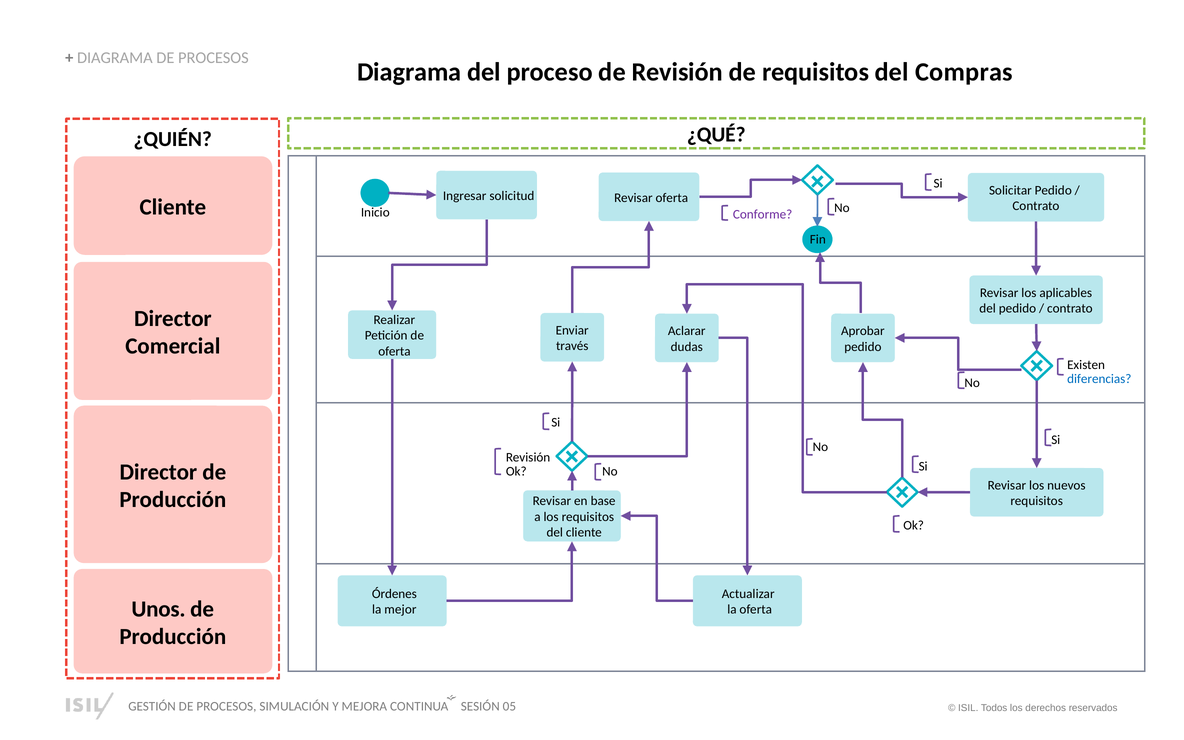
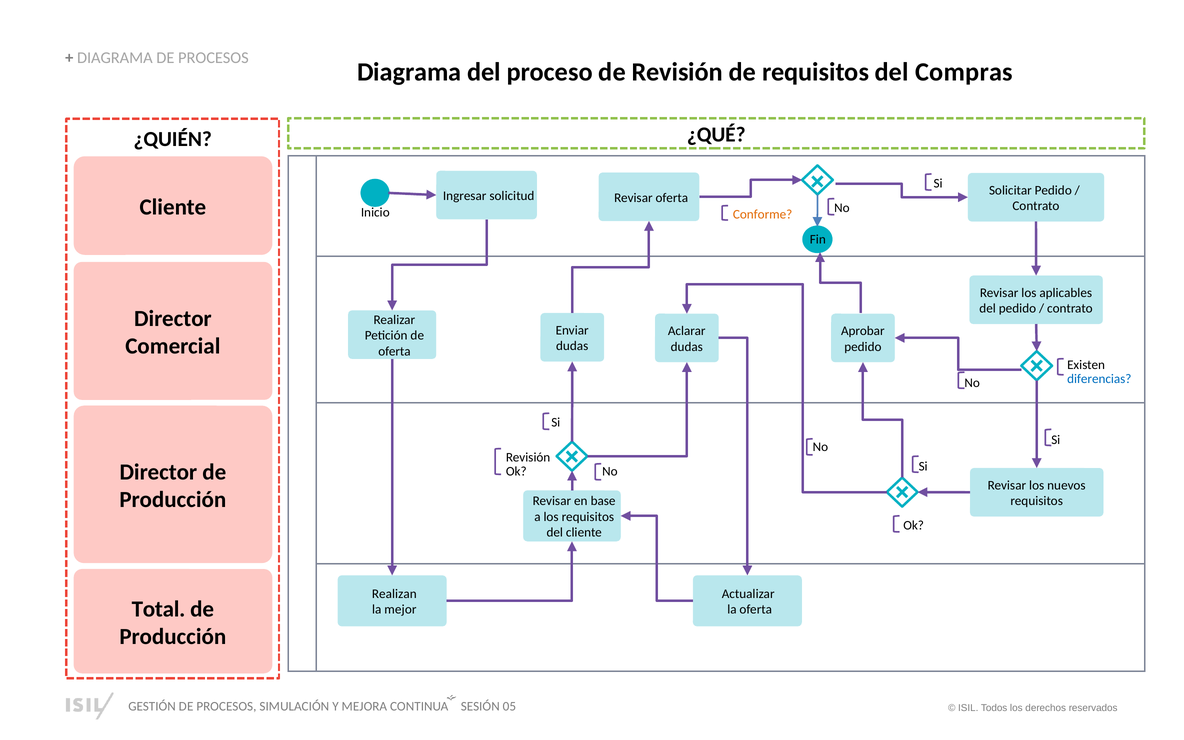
Conforme colour: purple -> orange
través at (572, 346): través -> dudas
Órdenes: Órdenes -> Realizan
Unos: Unos -> Total
